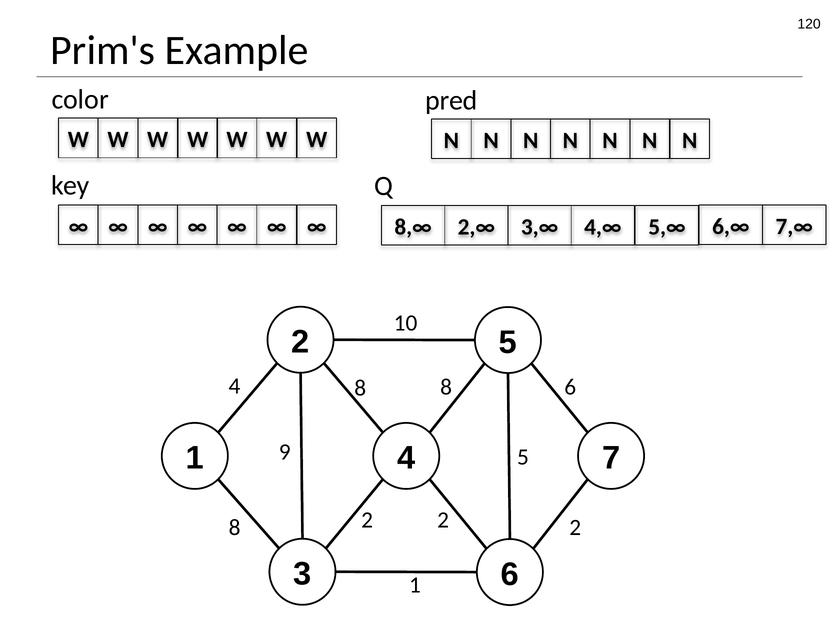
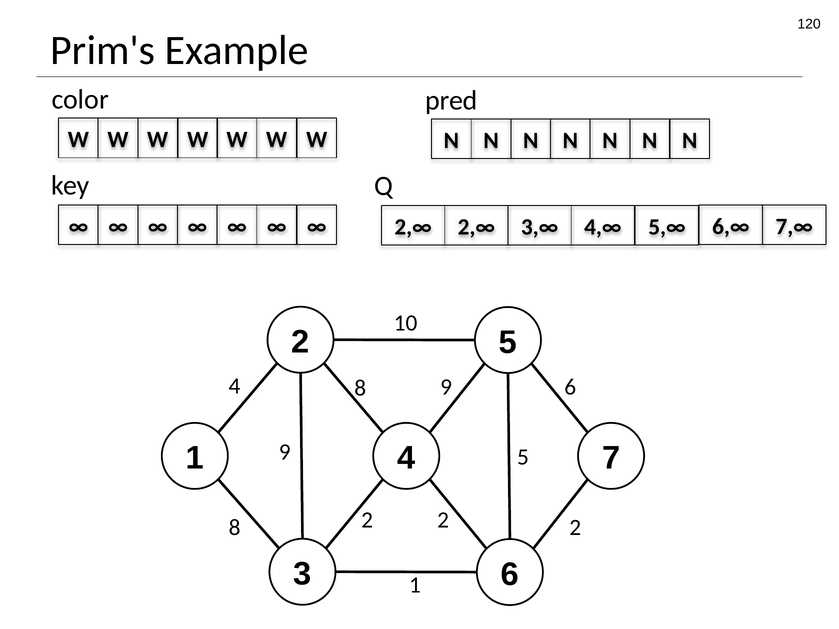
8,∞ at (413, 227): 8,∞ -> 2,∞
8 8: 8 -> 9
